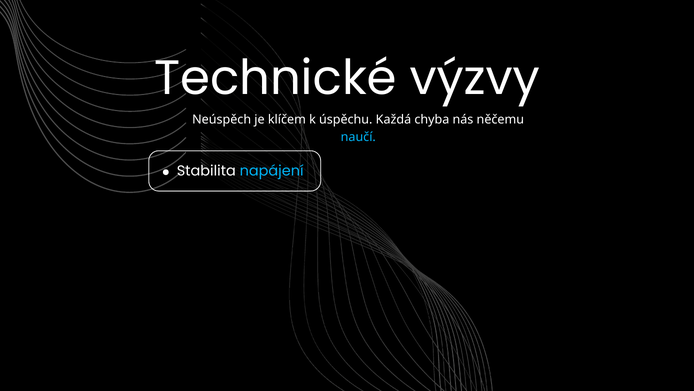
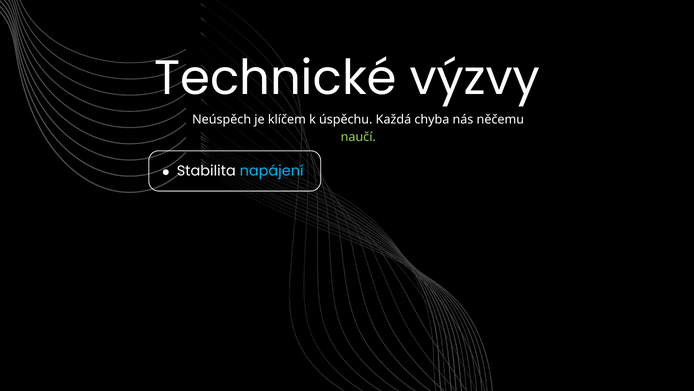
naučí colour: light blue -> light green
